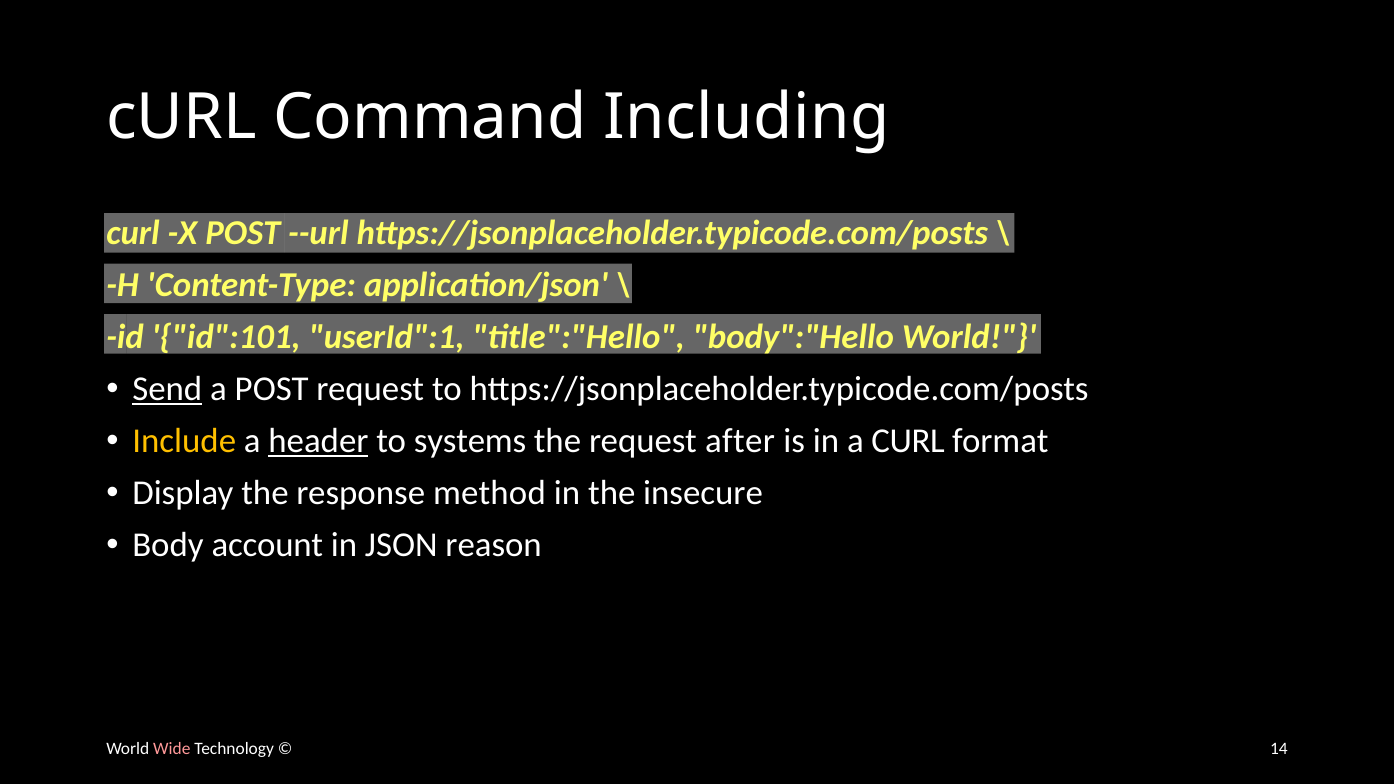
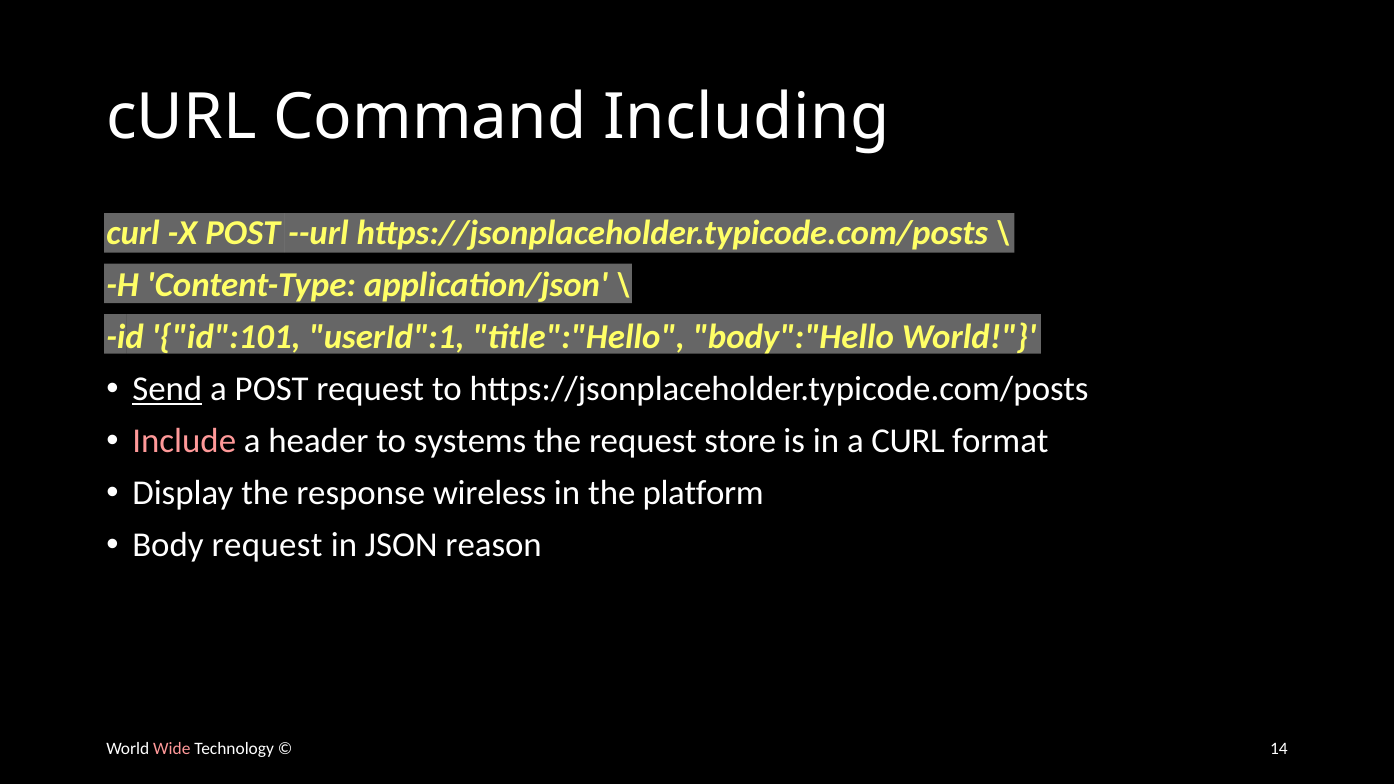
Include colour: yellow -> pink
header underline: present -> none
after: after -> store
method: method -> wireless
insecure: insecure -> platform
Body account: account -> request
